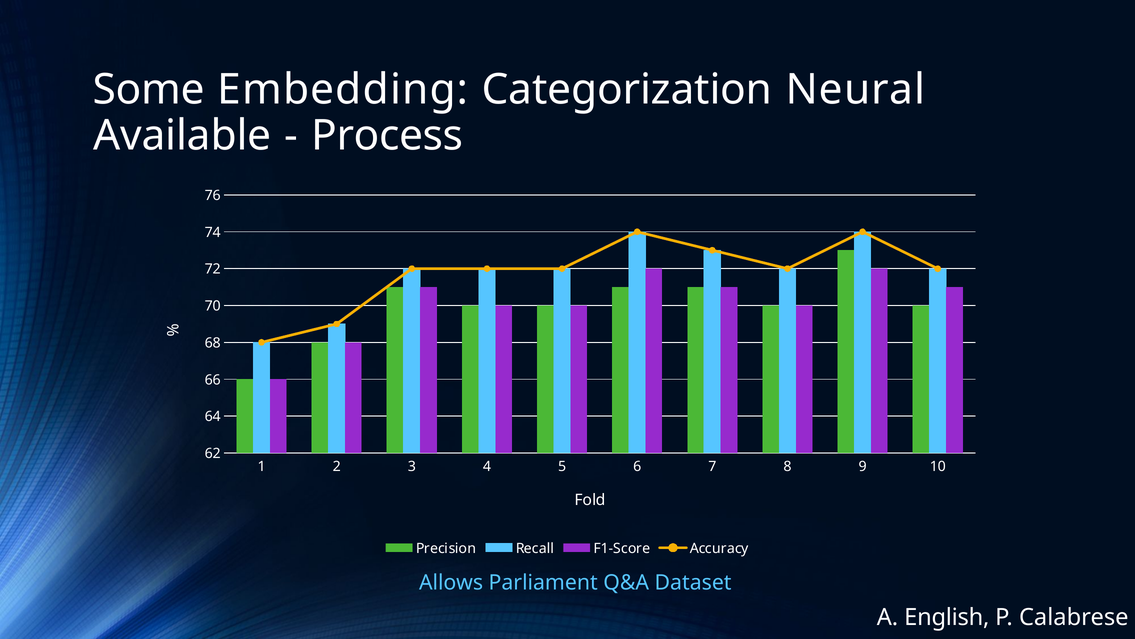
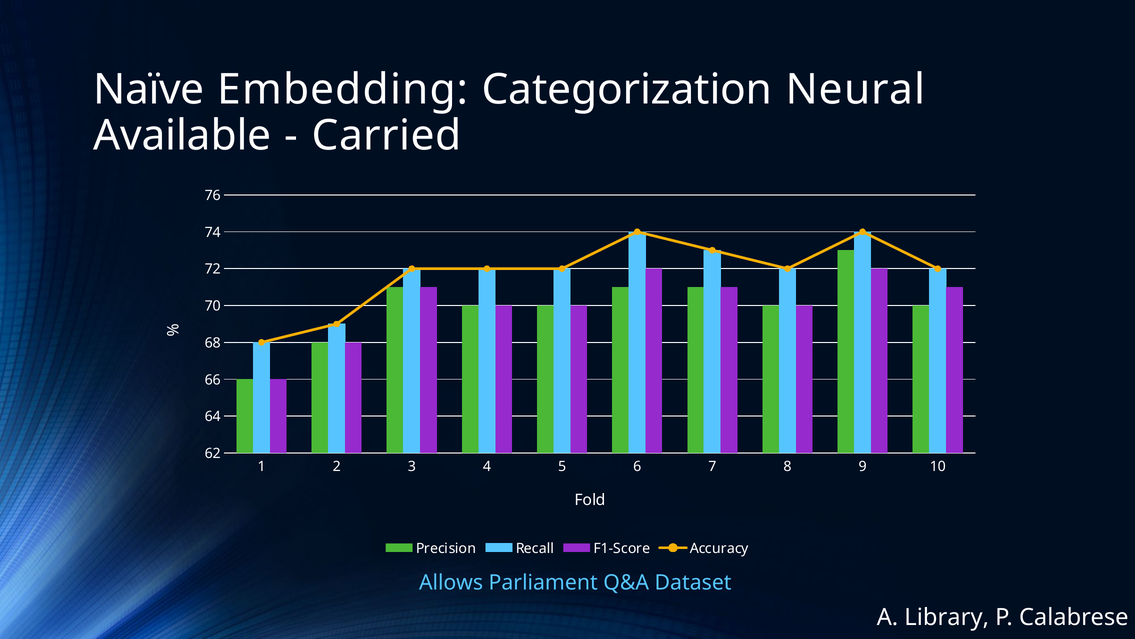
Some: Some -> Naïve
Process: Process -> Carried
English: English -> Library
